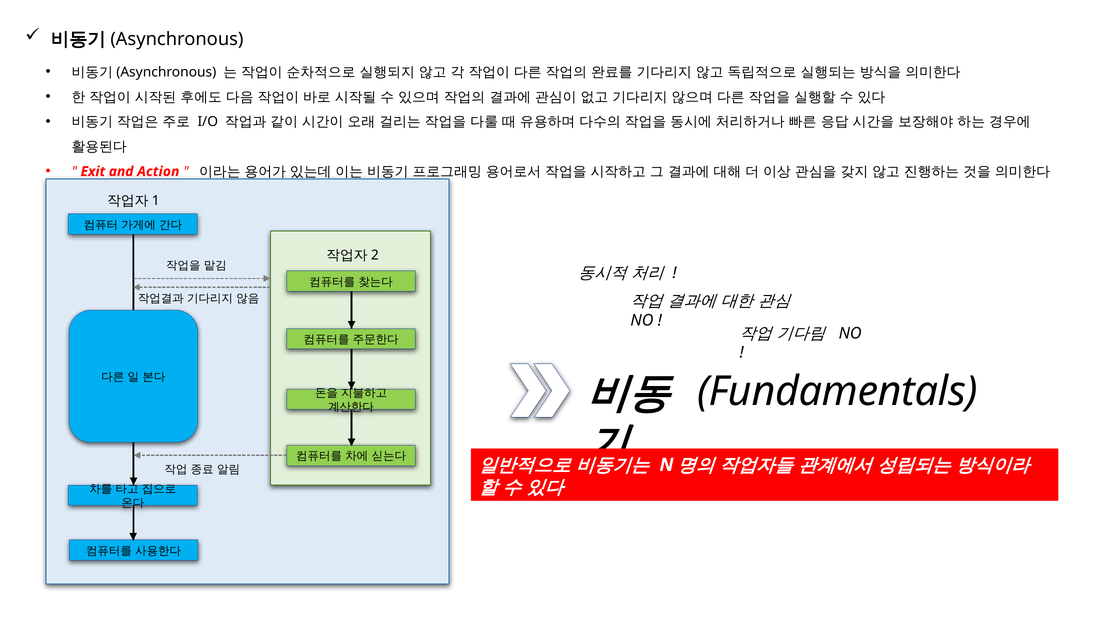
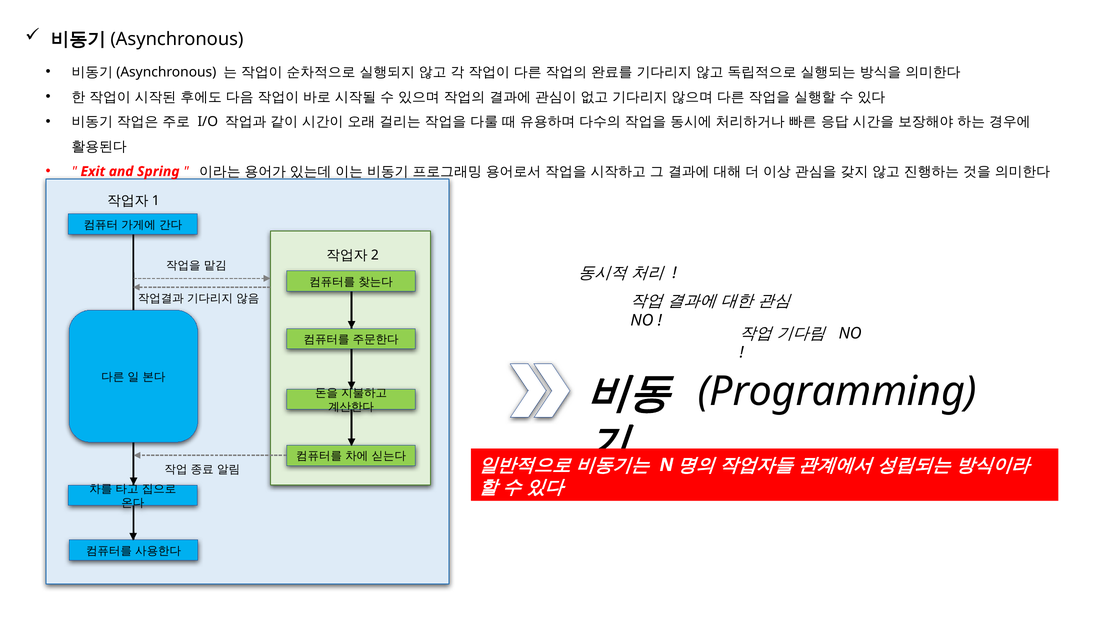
Action: Action -> Spring
Fundamentals: Fundamentals -> Programming
